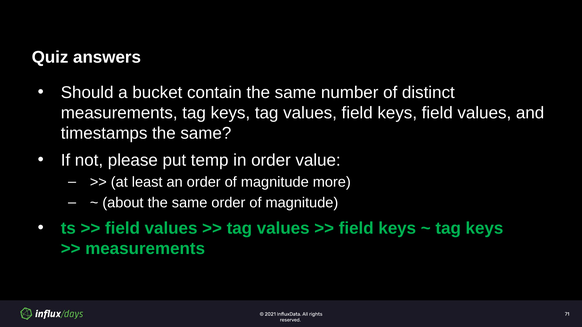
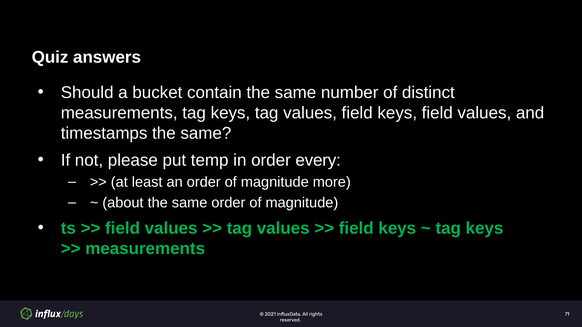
value: value -> every
